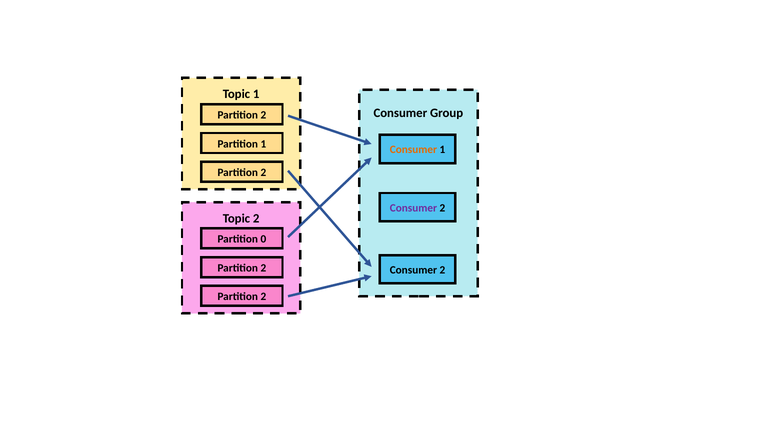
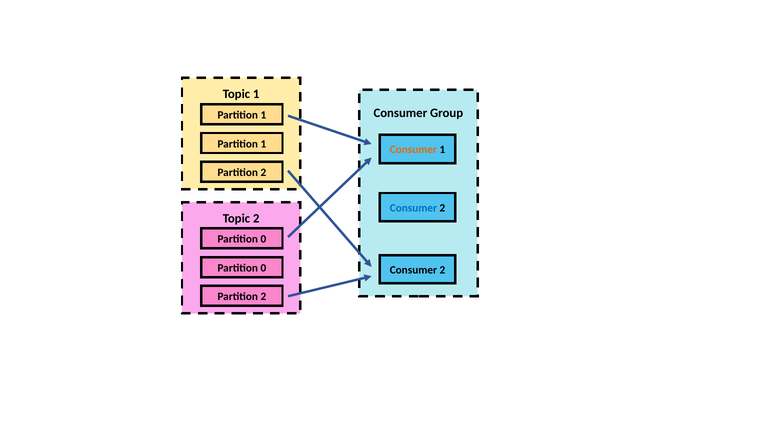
2 at (263, 115): 2 -> 1
Consumer at (413, 208) colour: purple -> blue
2 at (263, 268): 2 -> 0
